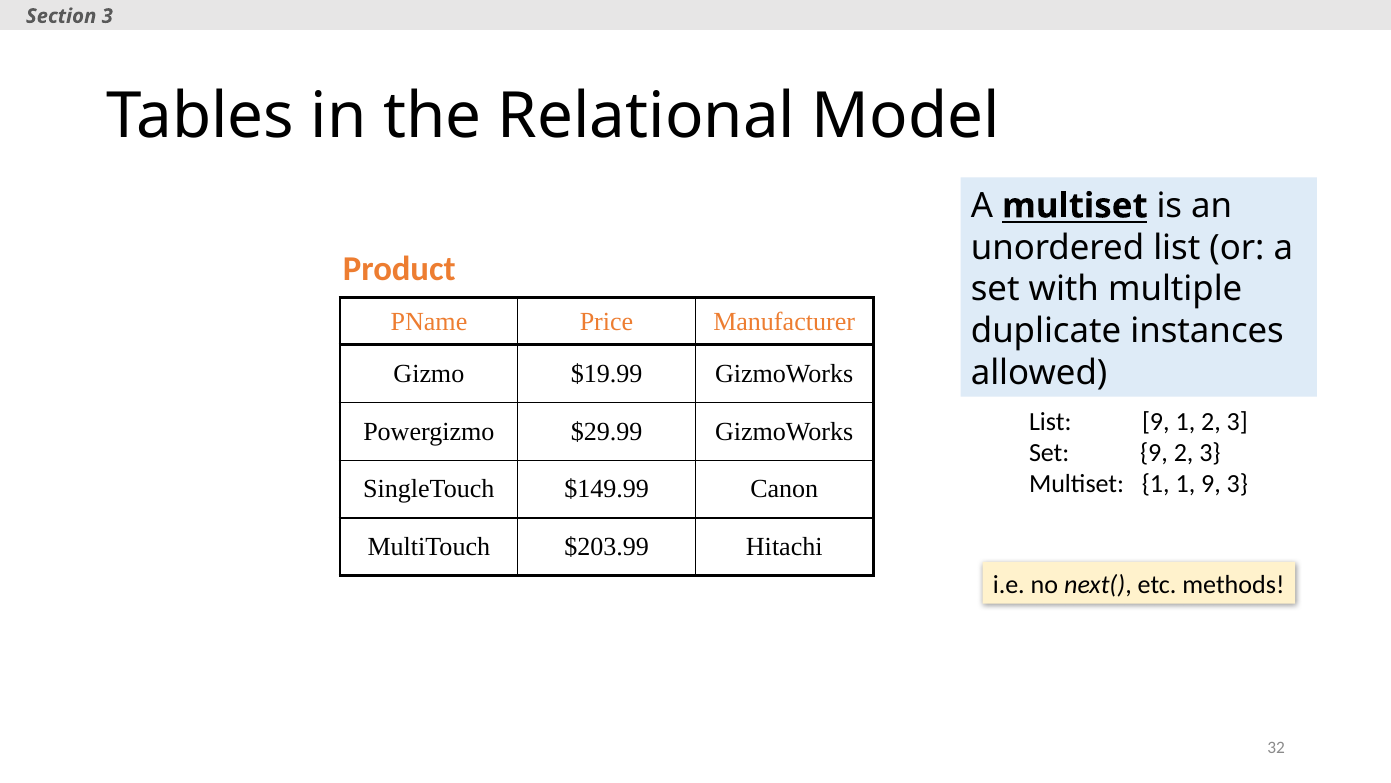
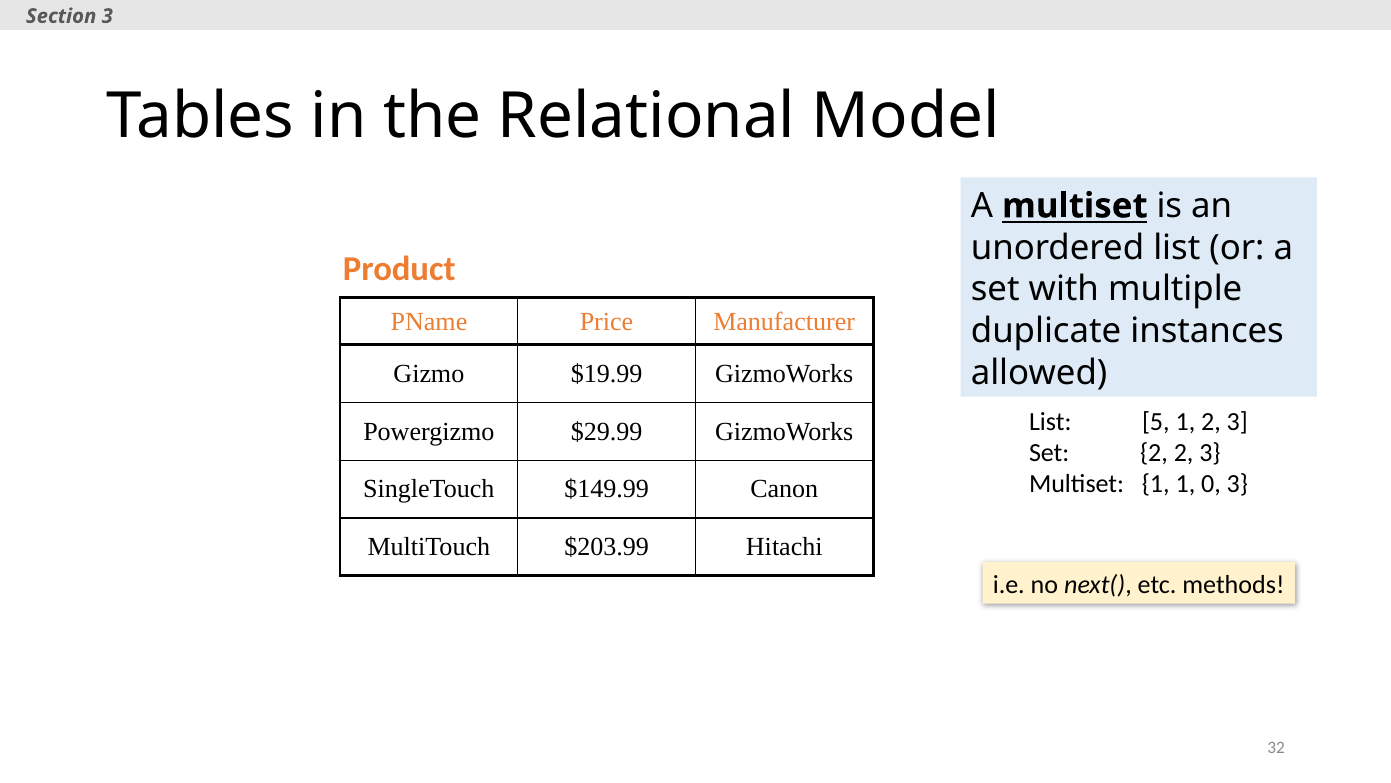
List 9: 9 -> 5
Set 9: 9 -> 2
1 9: 9 -> 0
